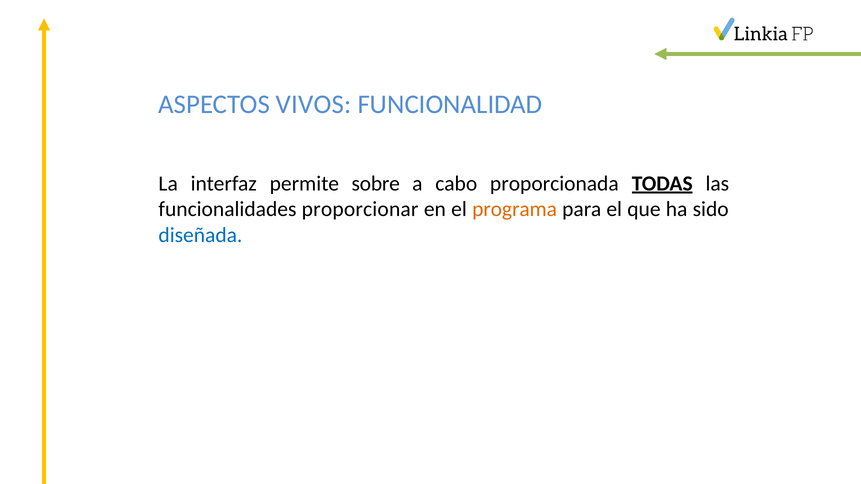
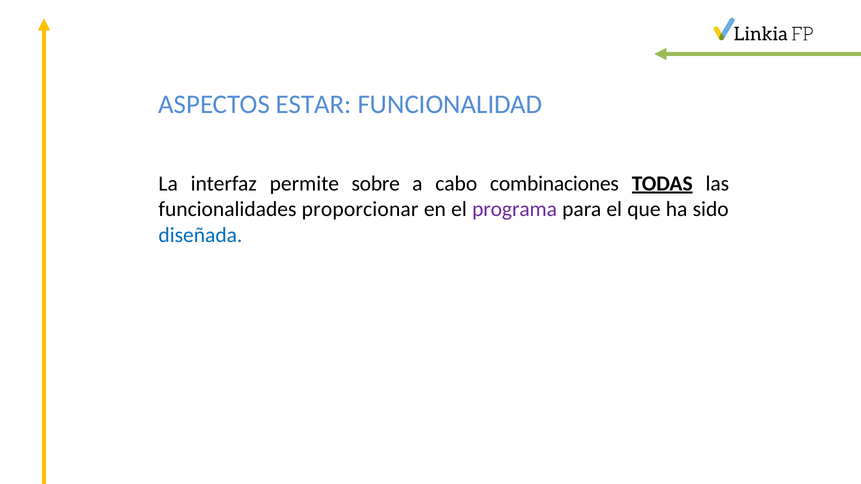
VIVOS: VIVOS -> ESTAR
proporcionada: proporcionada -> combinaciones
programa colour: orange -> purple
